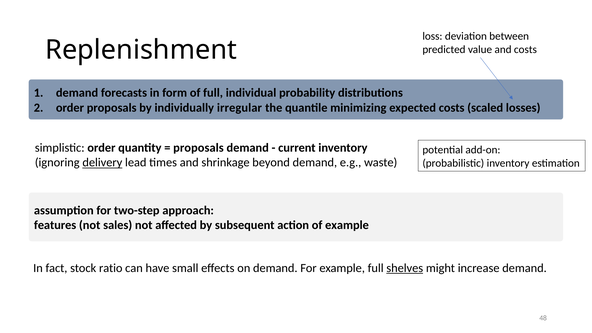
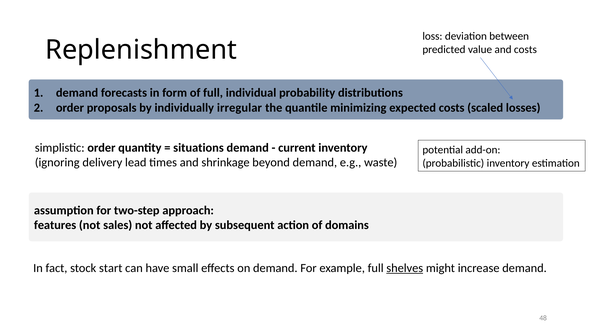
proposals at (198, 148): proposals -> situations
delivery underline: present -> none
of example: example -> domains
ratio: ratio -> start
